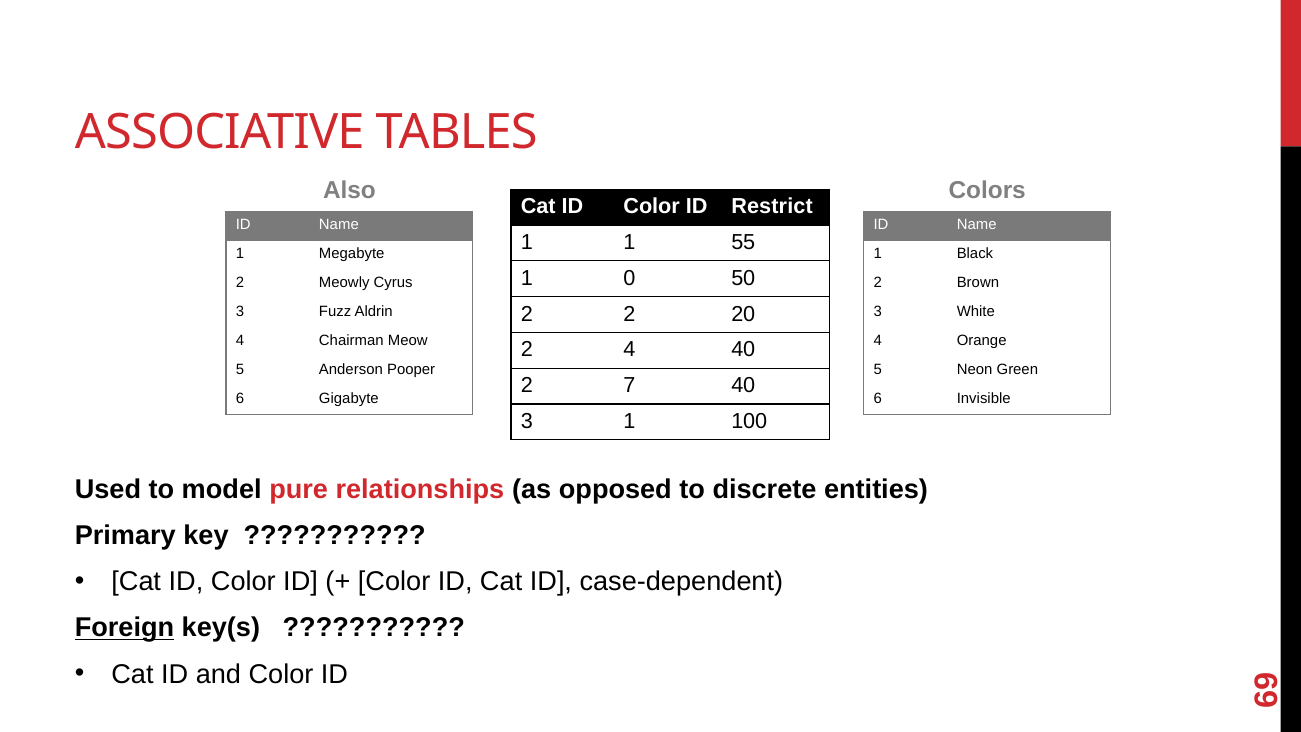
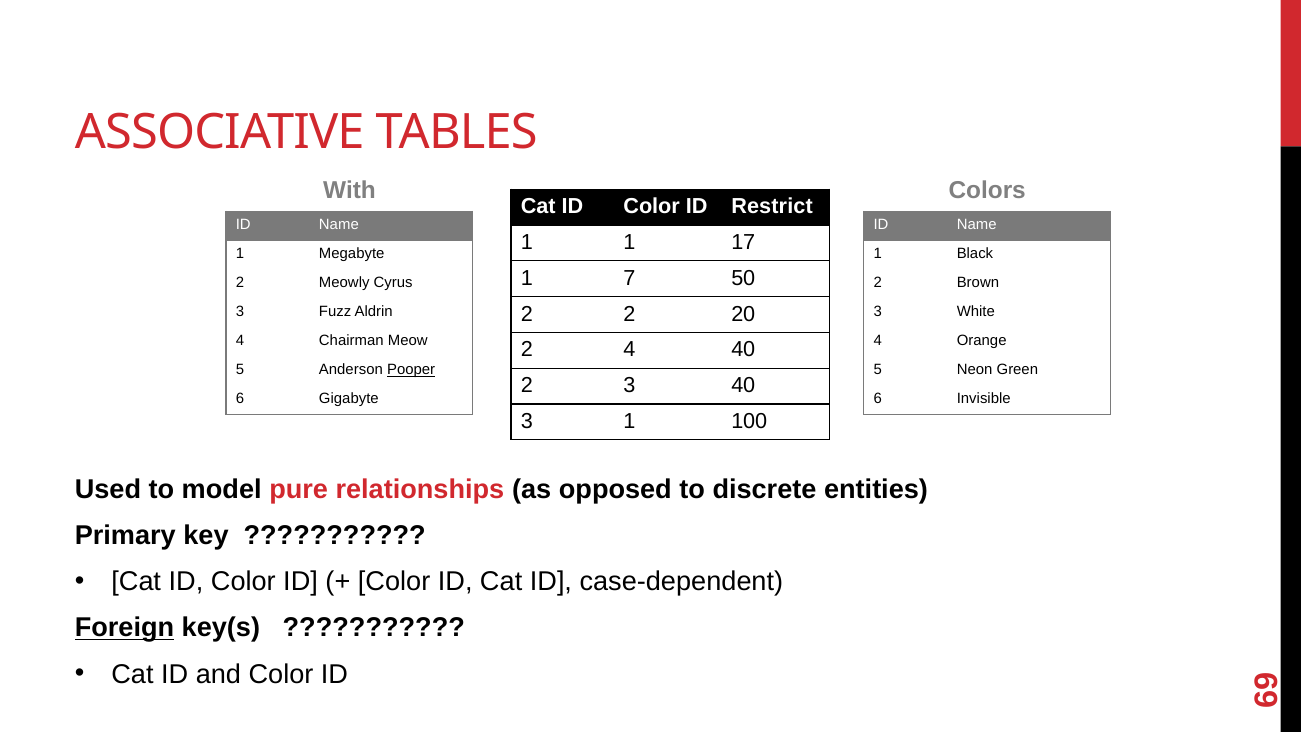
Also: Also -> With
55: 55 -> 17
0: 0 -> 7
Pooper underline: none -> present
2 7: 7 -> 3
